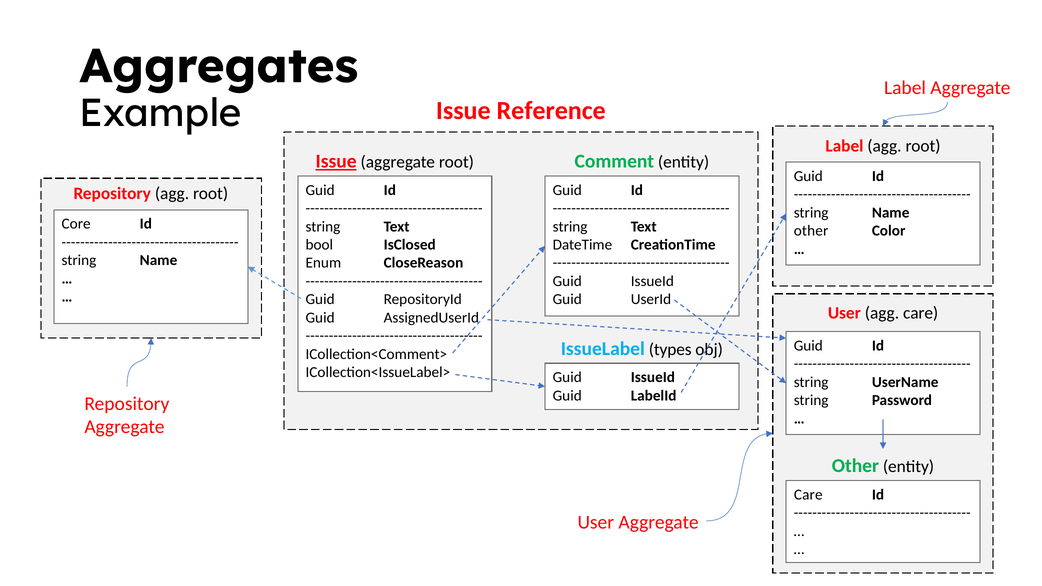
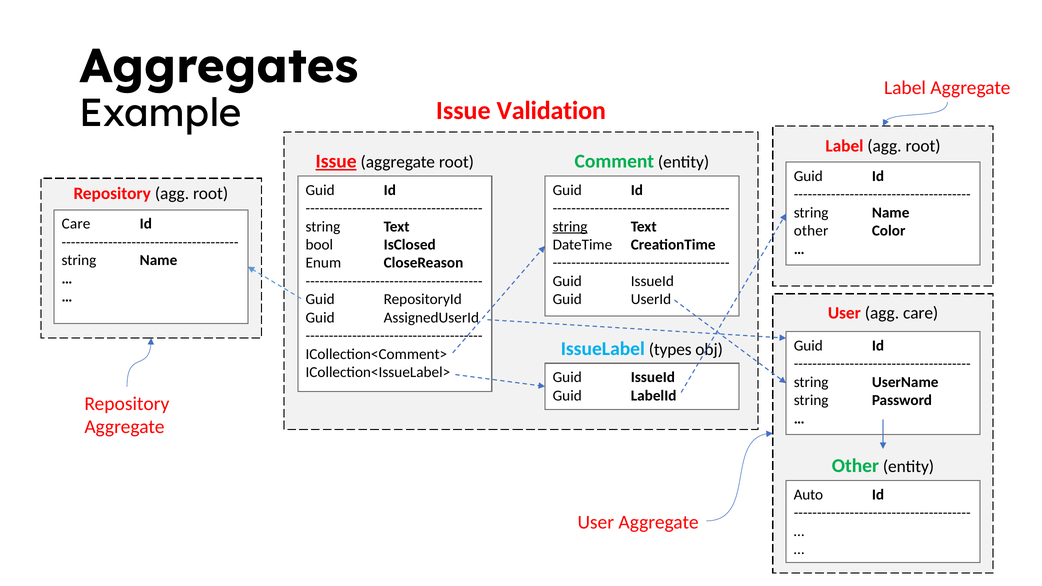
Reference: Reference -> Validation
Core at (76, 224): Core -> Care
string at (570, 227) underline: none -> present
Care at (808, 495): Care -> Auto
